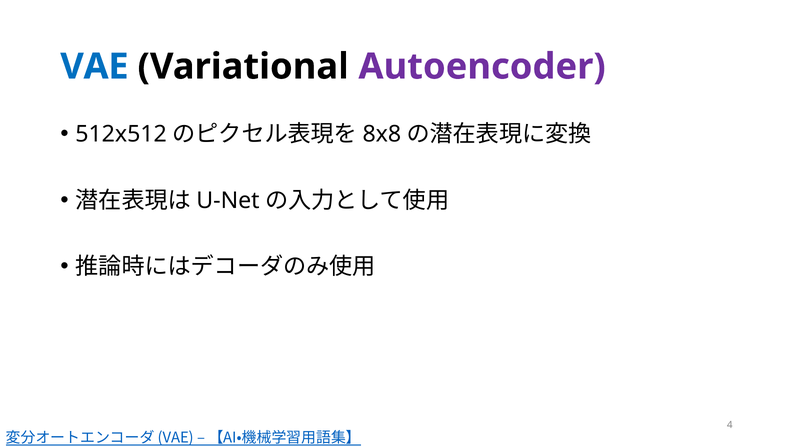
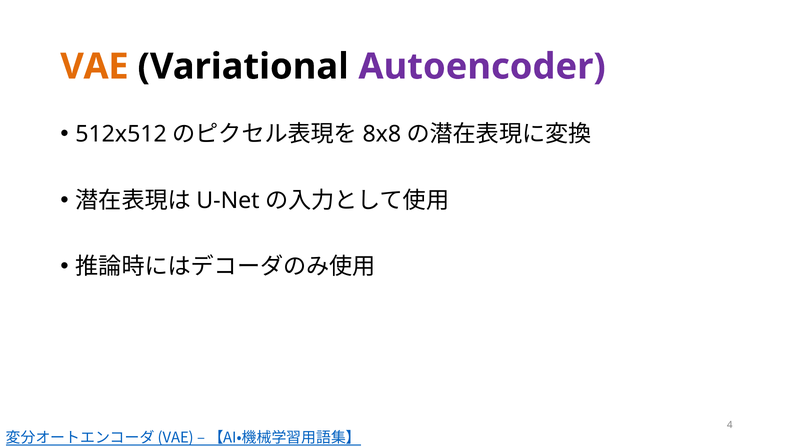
VAE at (94, 67) colour: blue -> orange
